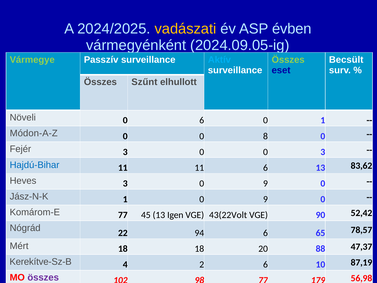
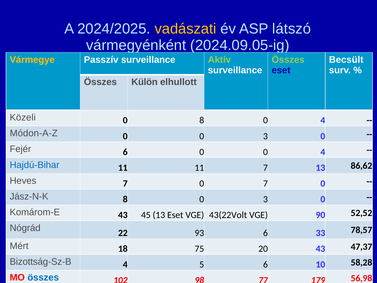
évben: évben -> látszó
Vármegye colour: light green -> yellow
Aktív colour: light blue -> light green
Szűnt: Szűnt -> Külön
Növeli: Növeli -> Közeli
0 6: 6 -> 8
1 at (323, 120): 1 -> 4
0 0 8: 8 -> 3
Fejér 3: 3 -> 6
0 0 3: 3 -> 4
11 6: 6 -> 7
83,62: 83,62 -> 86,62
Heves 3: 3 -> 7
9 at (265, 183): 9 -> 7
Jász-N-K 1: 1 -> 8
9 at (265, 199): 9 -> 3
Komárom-E 77: 77 -> 43
13 Igen: Igen -> Eset
52,42: 52,42 -> 52,52
94: 94 -> 93
65: 65 -> 33
18 18: 18 -> 75
20 88: 88 -> 43
Kerekítve-Sz-B: Kerekítve-Sz-B -> Bizottság-Sz-B
2: 2 -> 5
87,19: 87,19 -> 58,28
összes at (43, 277) colour: purple -> blue
